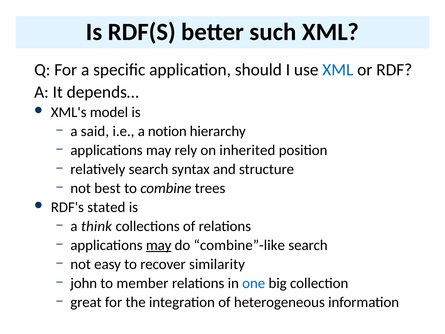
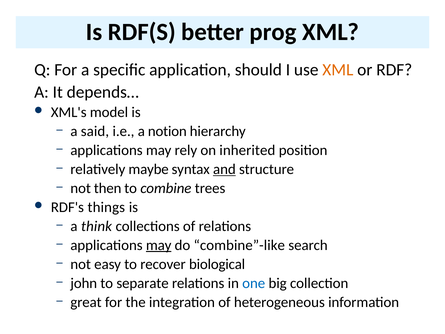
such: such -> prog
XML at (338, 70) colour: blue -> orange
relatively search: search -> maybe
and underline: none -> present
best: best -> then
stated: stated -> things
similarity: similarity -> biological
member: member -> separate
